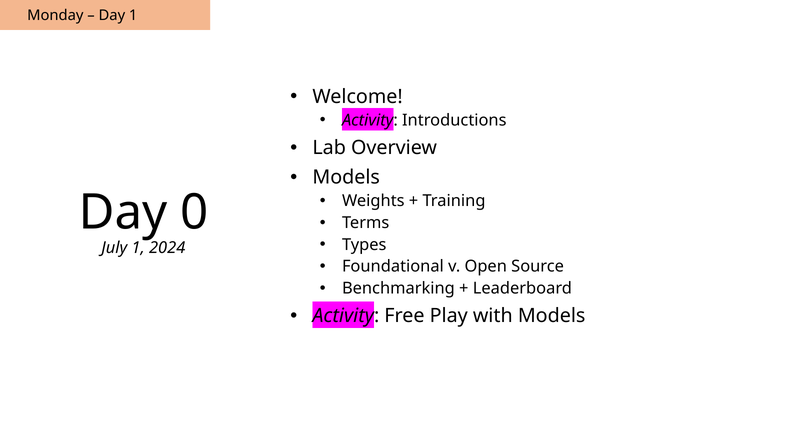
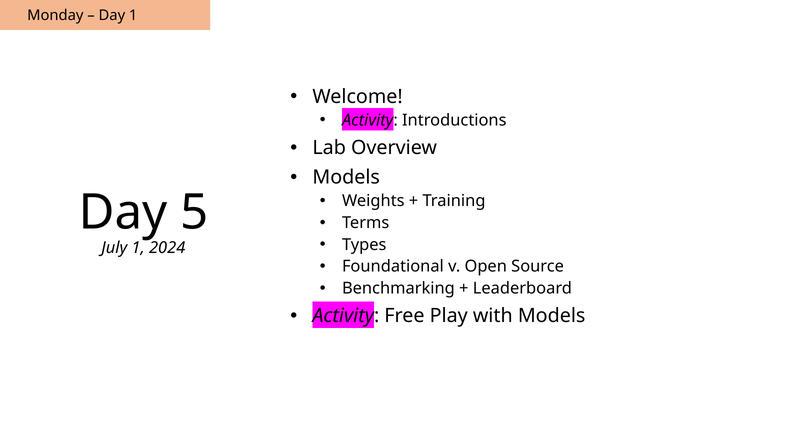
0: 0 -> 5
